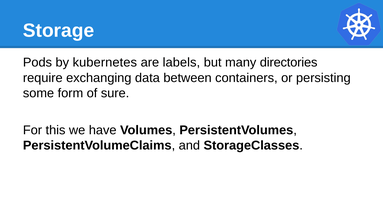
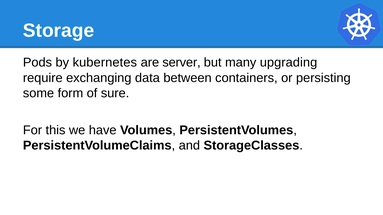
labels: labels -> server
directories: directories -> upgrading
